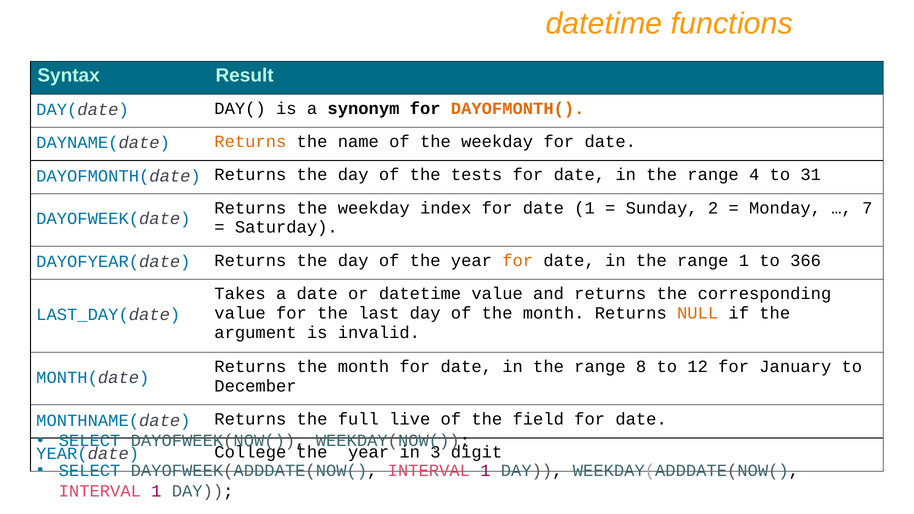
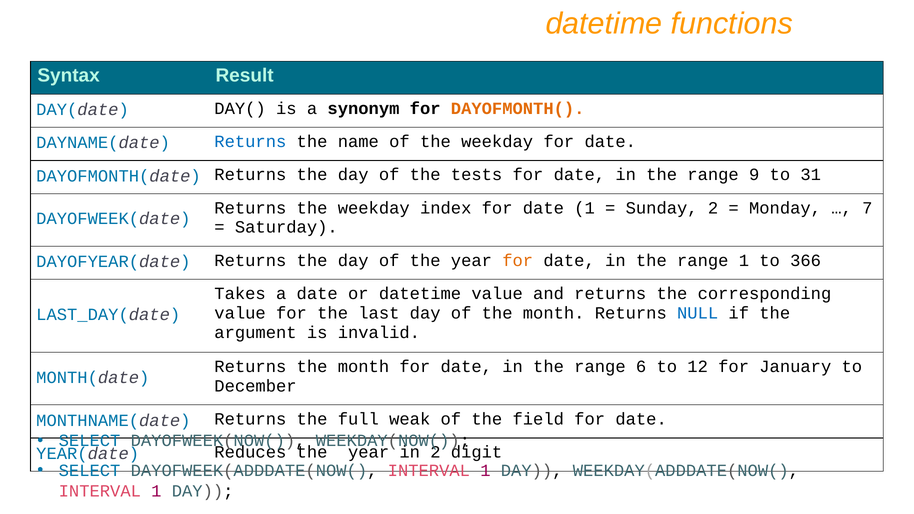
Returns at (250, 142) colour: orange -> blue
4: 4 -> 9
NULL colour: orange -> blue
8: 8 -> 6
live: live -> weak
College: College -> Reduces
in 3: 3 -> 2
